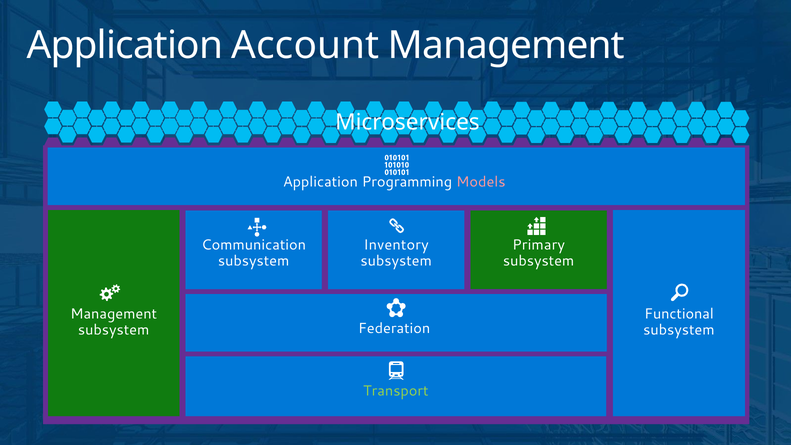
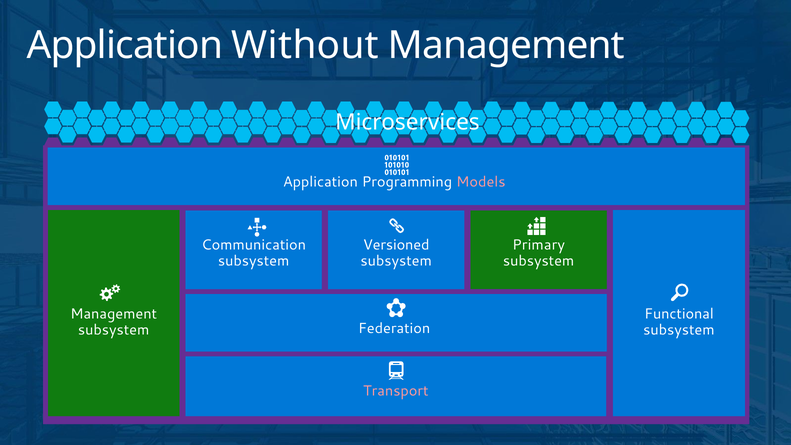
Account: Account -> Without
Inventory: Inventory -> Versioned
Transport colour: light green -> pink
